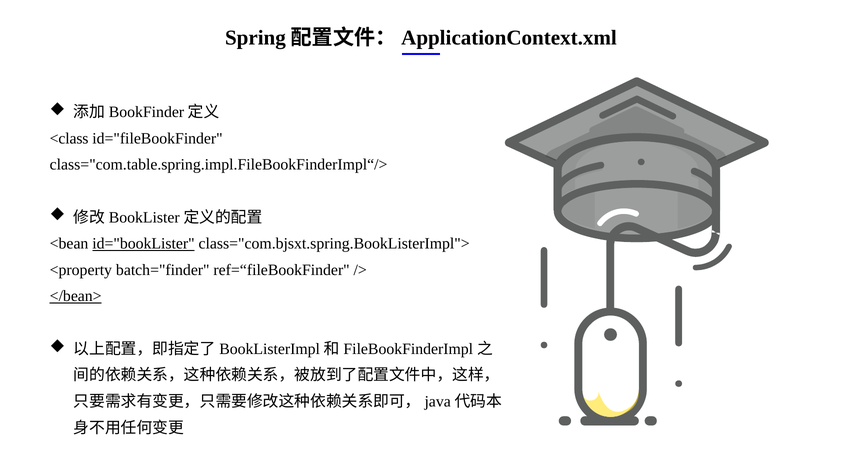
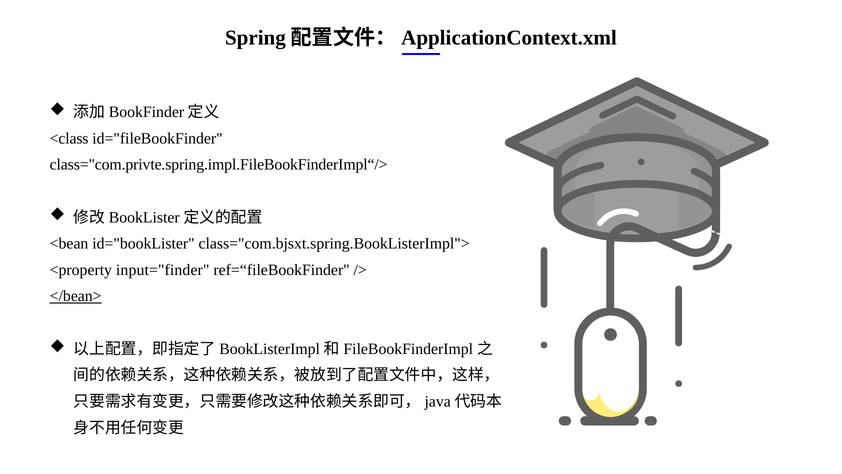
class="com.table.spring.impl.FileBookFinderImpl“/>: class="com.table.spring.impl.FileBookFinderImpl“/> -> class="com.privte.spring.impl.FileBookFinderImpl“/>
id="bookLister underline: present -> none
batch="finder: batch="finder -> input="finder
